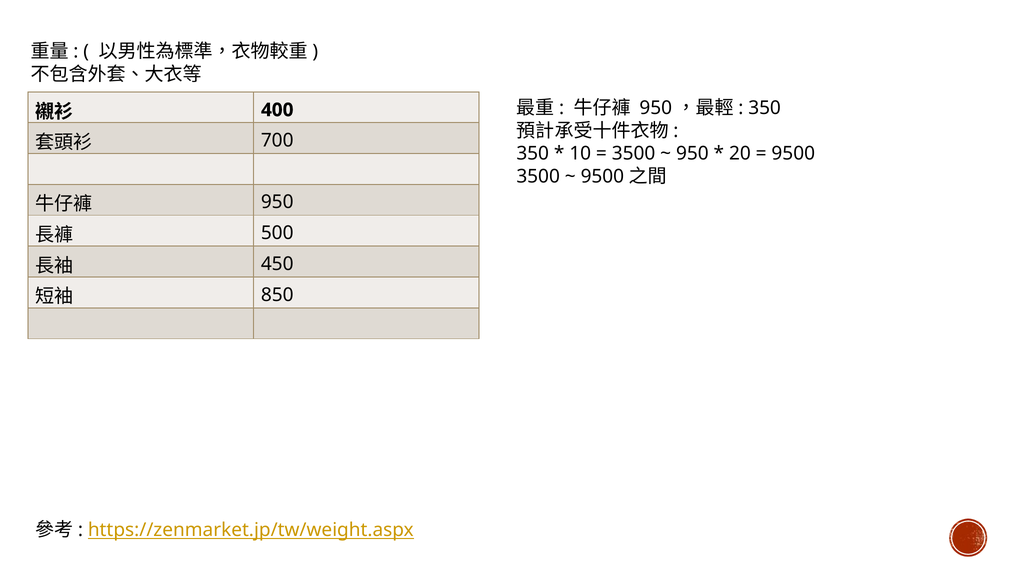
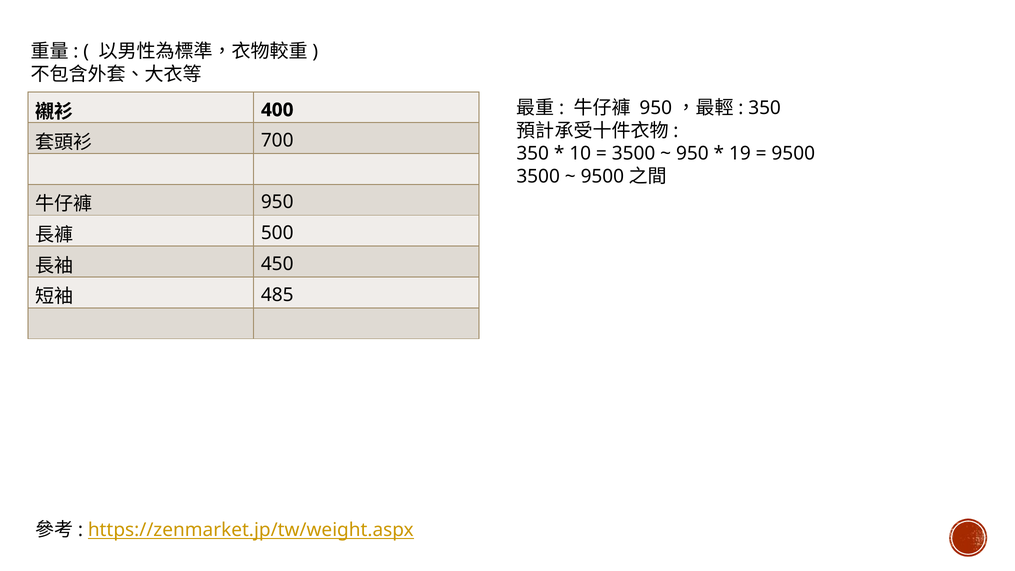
20: 20 -> 19
850: 850 -> 485
